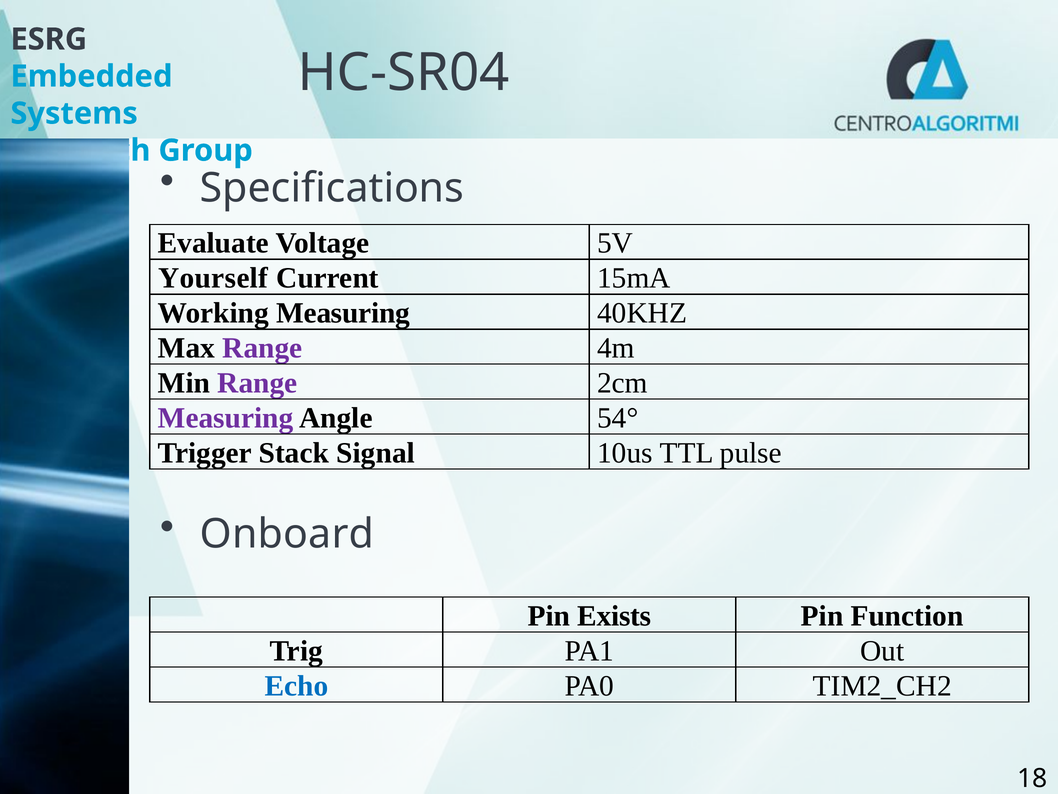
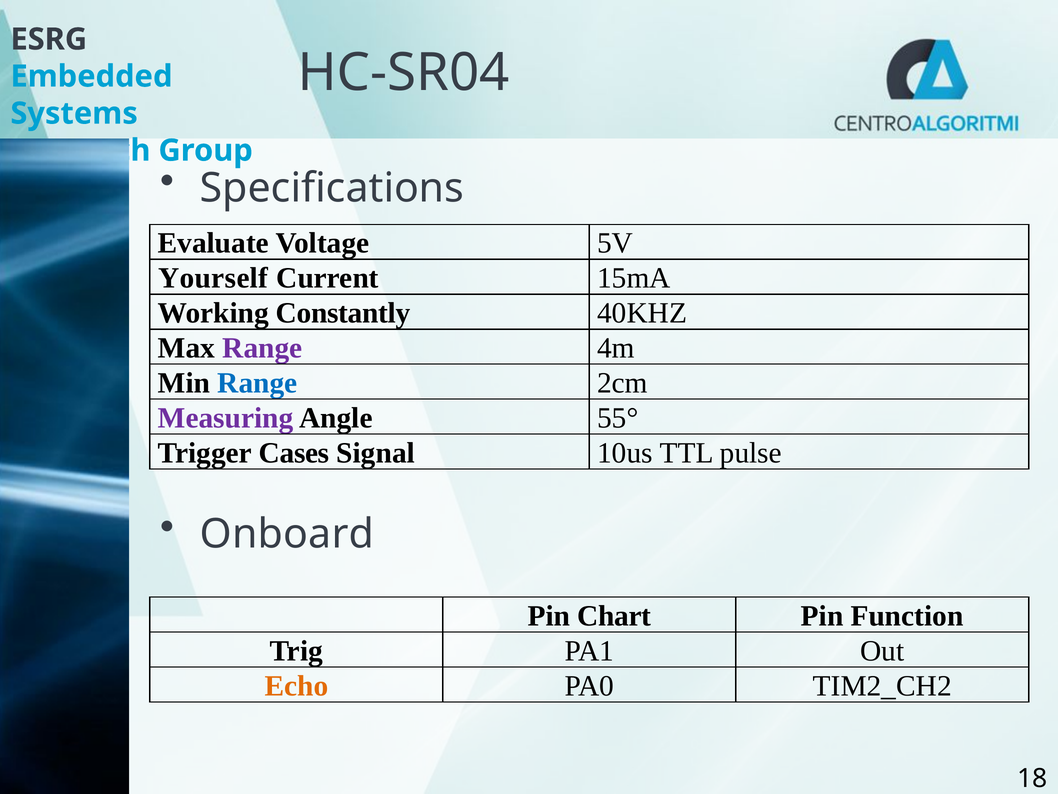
Working Measuring: Measuring -> Constantly
Range at (257, 383) colour: purple -> blue
54°: 54° -> 55°
Stack: Stack -> Cases
Exists: Exists -> Chart
Echo colour: blue -> orange
